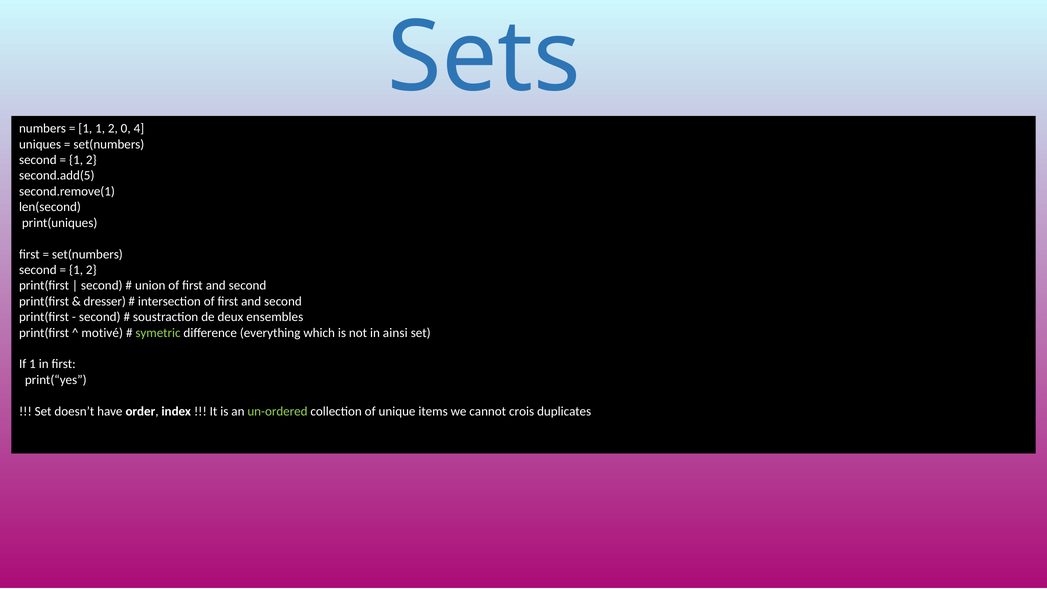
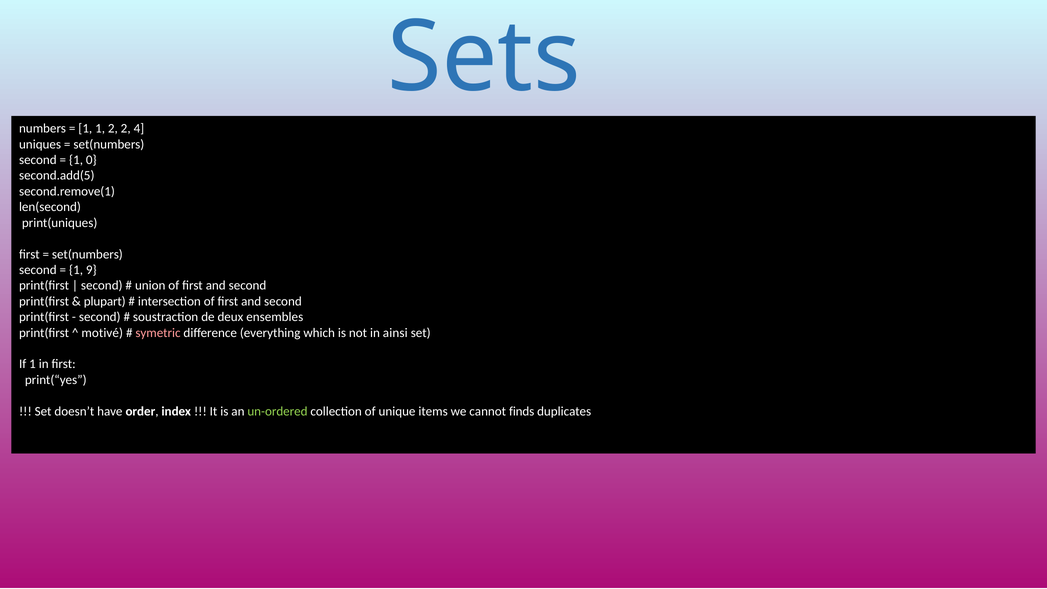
2 0: 0 -> 2
2 at (91, 160): 2 -> 0
2 at (91, 270): 2 -> 9
dresser: dresser -> plupart
symetric colour: light green -> pink
crois: crois -> finds
